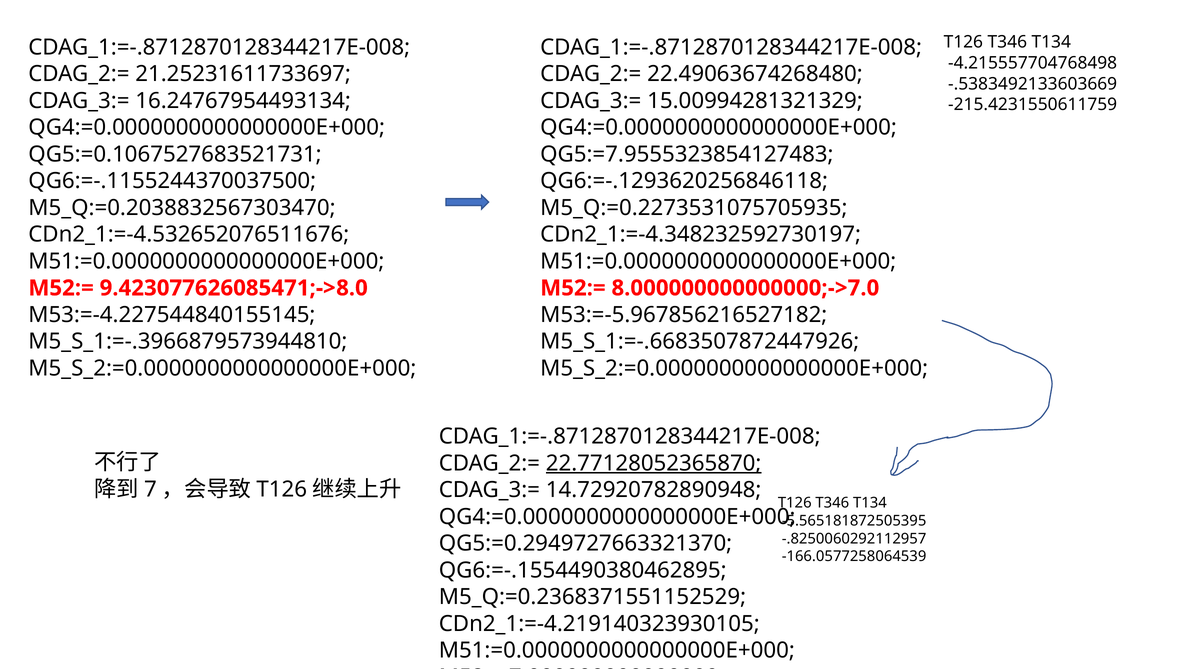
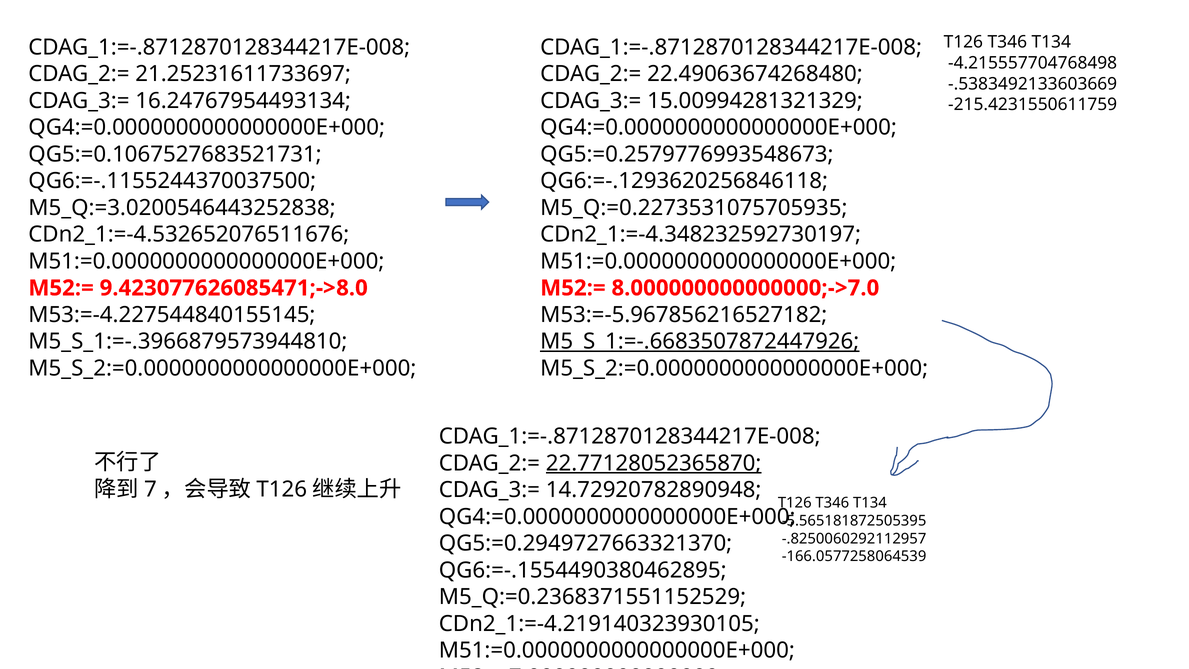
QG5:=7.9555323854127483: QG5:=7.9555323854127483 -> QG5:=0.2579776993548673
M5_Q:=0.2038832567303470: M5_Q:=0.2038832567303470 -> M5_Q:=3.0200546443252838
M5_S_1:=-.6683507872447926 underline: none -> present
